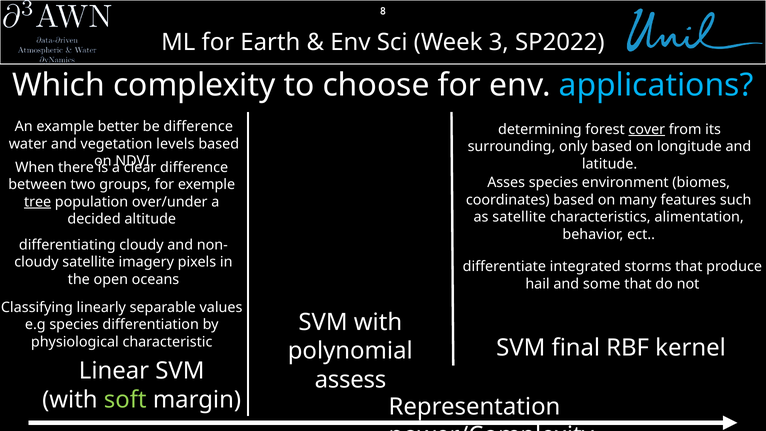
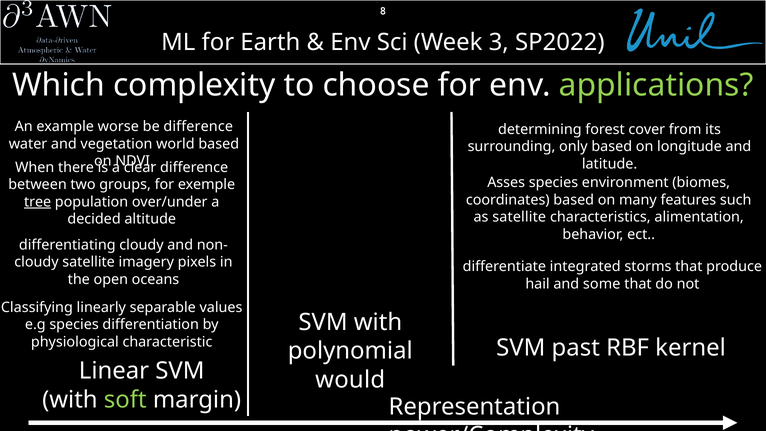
applications colour: light blue -> light green
better: better -> worse
cover underline: present -> none
levels: levels -> world
final: final -> past
assess: assess -> would
